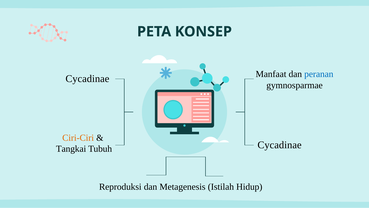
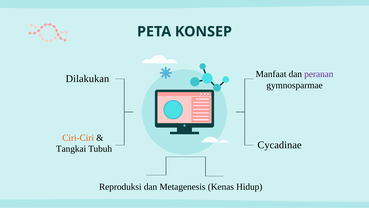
peranan colour: blue -> purple
Cycadinae at (87, 79): Cycadinae -> Dilakukan
Istilah: Istilah -> Kenas
